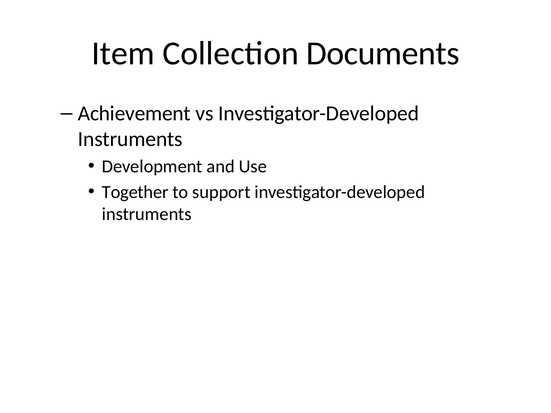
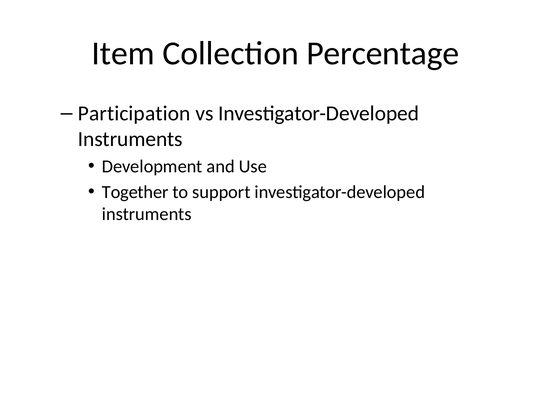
Documents: Documents -> Percentage
Achievement: Achievement -> Participation
